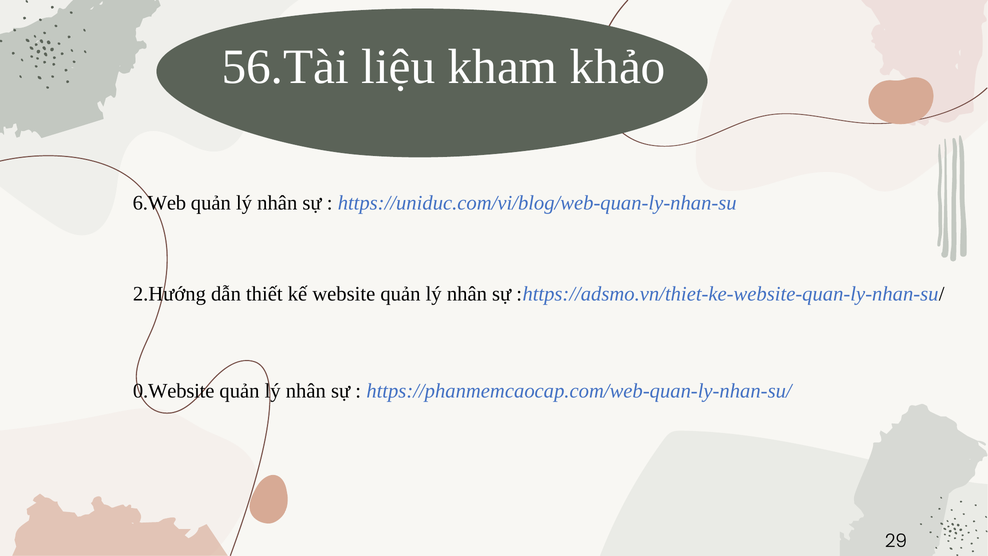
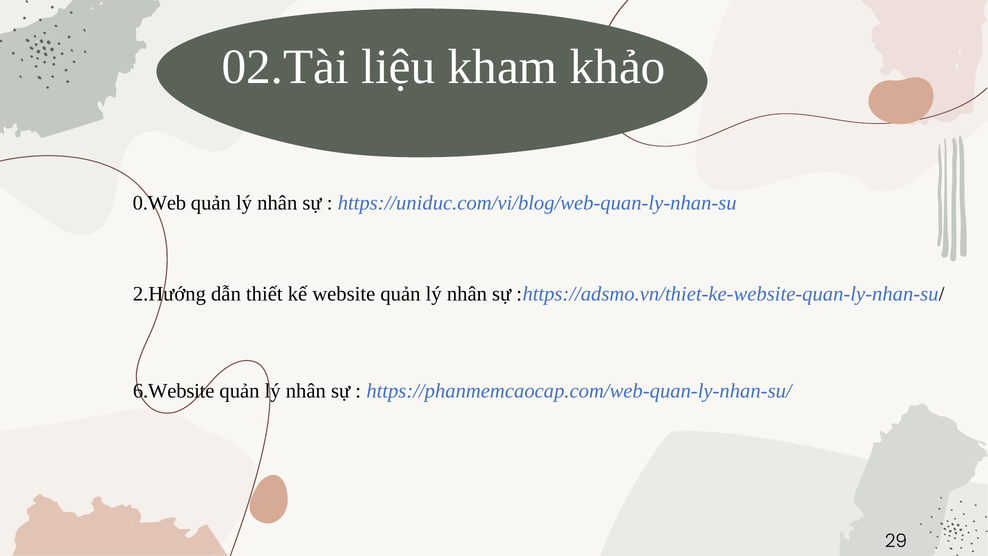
56.Tài: 56.Tài -> 02.Tài
6.Web: 6.Web -> 0.Web
0.Website: 0.Website -> 6.Website
